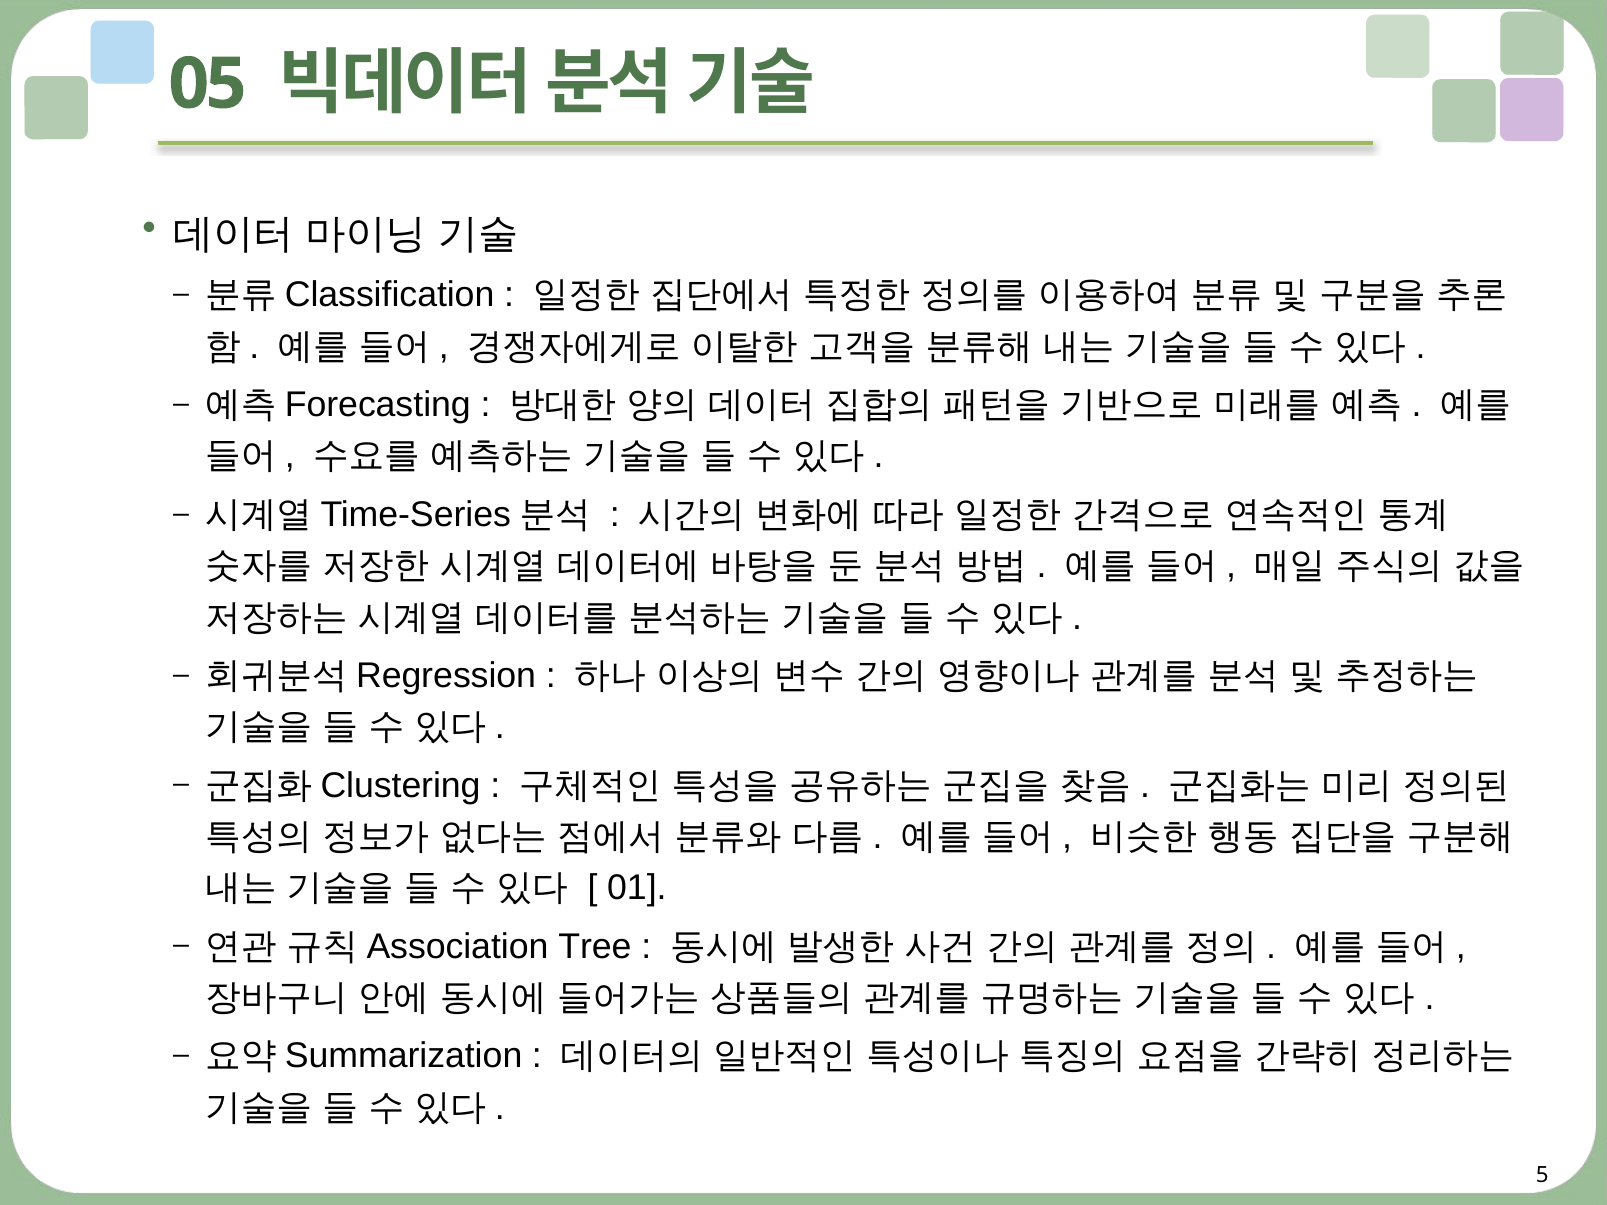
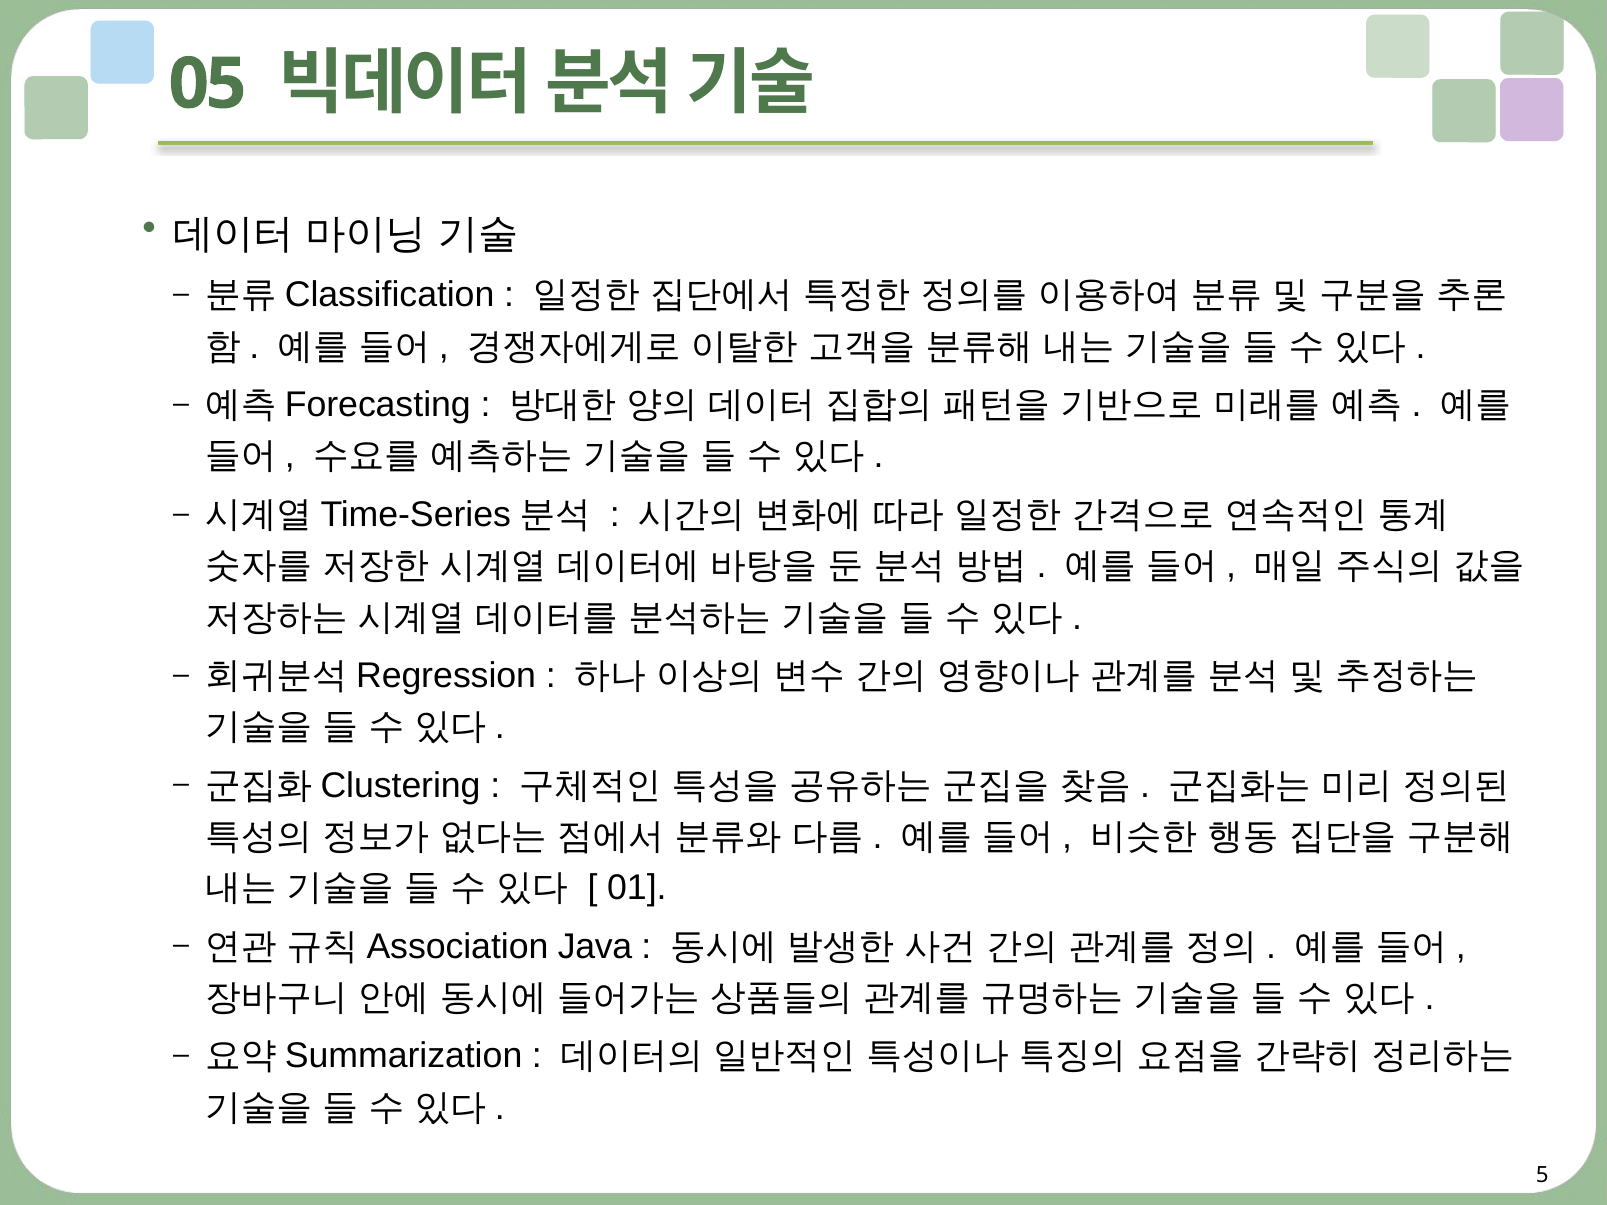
Tree: Tree -> Java
